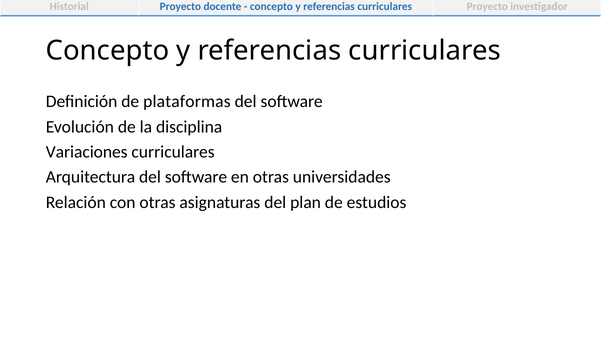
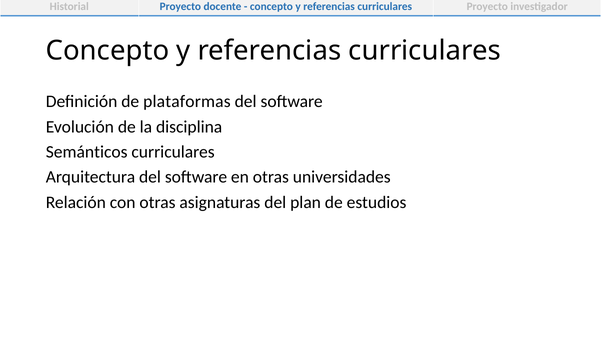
Variaciones: Variaciones -> Semánticos
